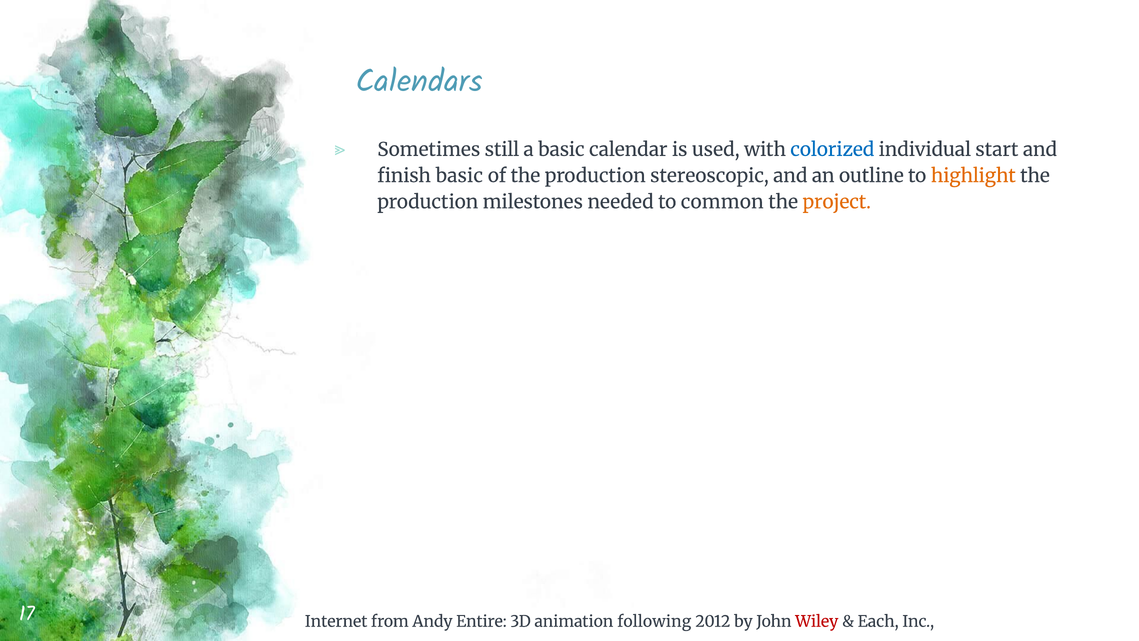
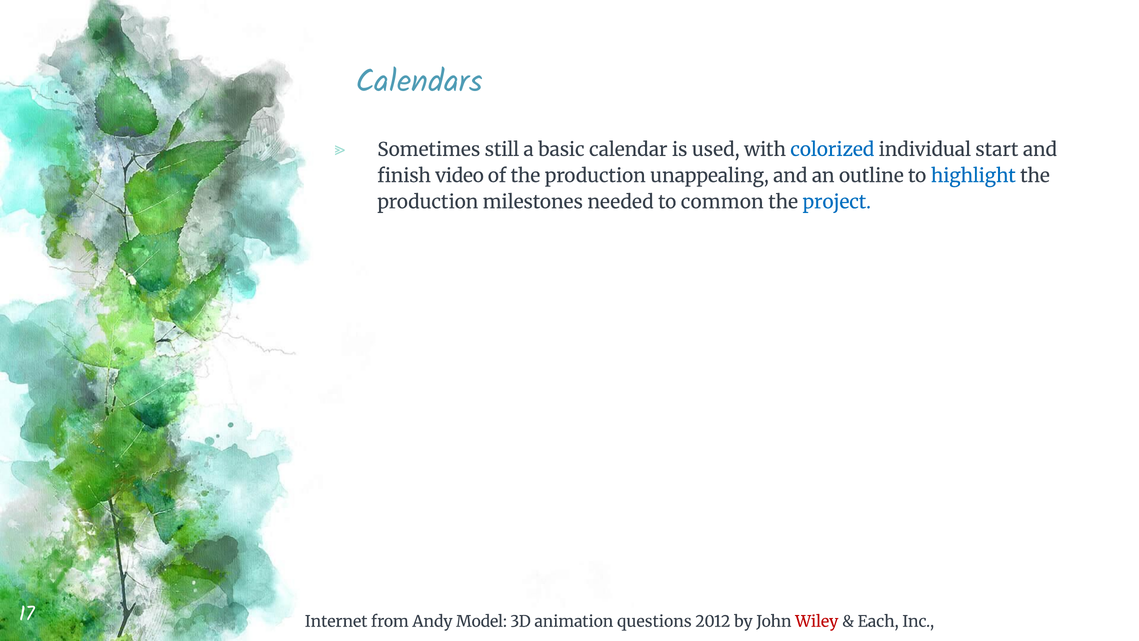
finish basic: basic -> video
stereoscopic: stereoscopic -> unappealing
highlight colour: orange -> blue
project colour: orange -> blue
Entire: Entire -> Model
following: following -> questions
